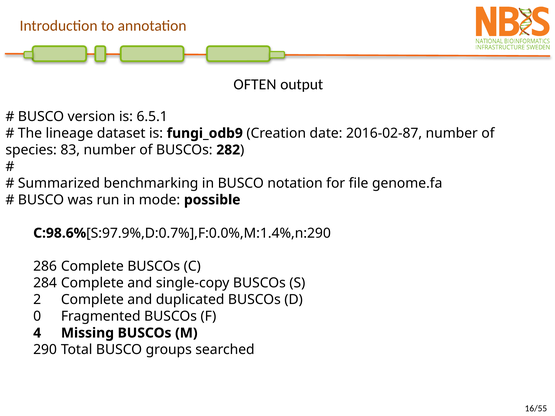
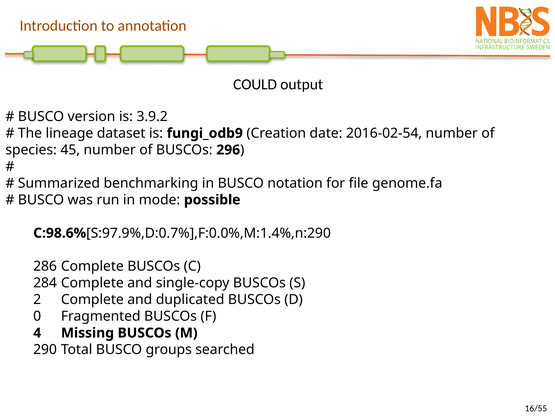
OFTEN: OFTEN -> COULD
6.5.1: 6.5.1 -> 3.9.2
2016-02-87: 2016-02-87 -> 2016-02-54
83: 83 -> 45
282: 282 -> 296
